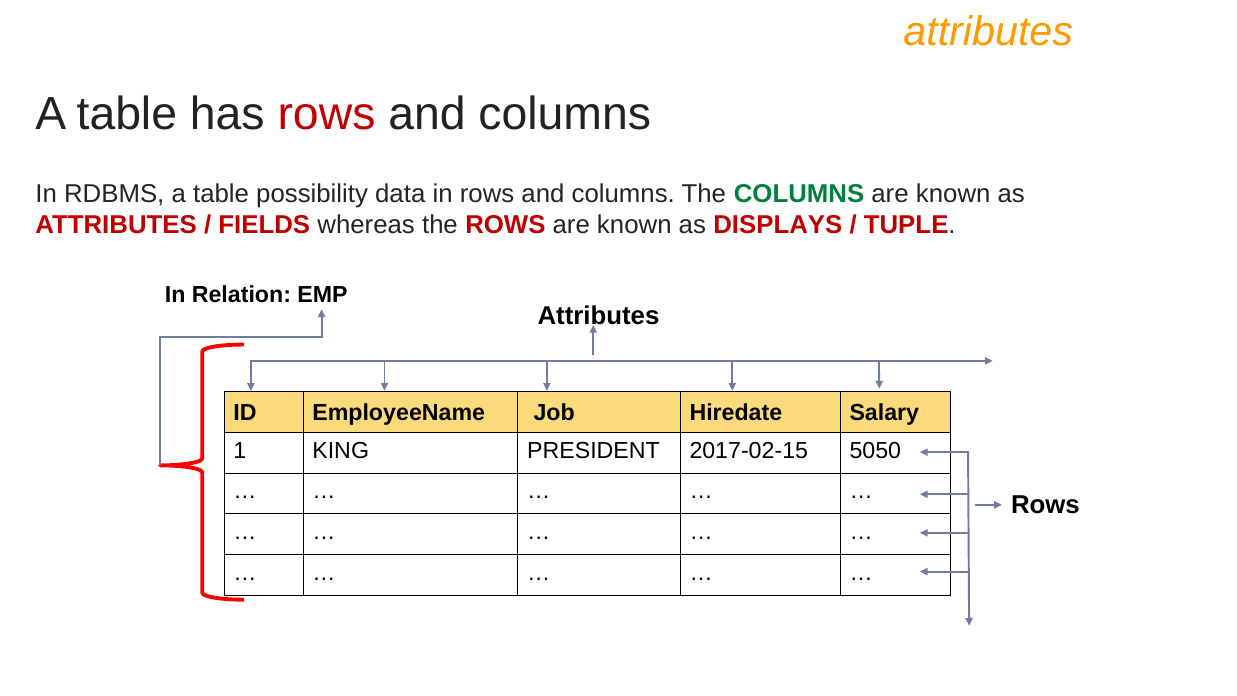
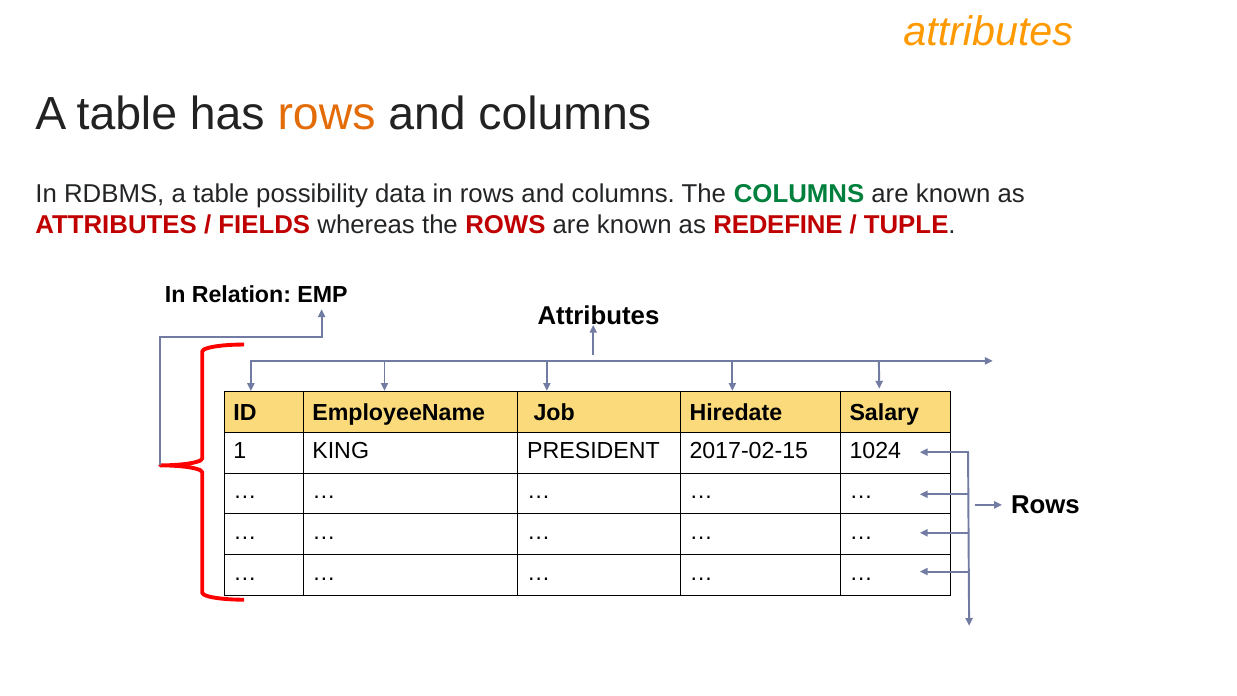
rows at (326, 115) colour: red -> orange
DISPLAYS: DISPLAYS -> REDEFINE
5050: 5050 -> 1024
